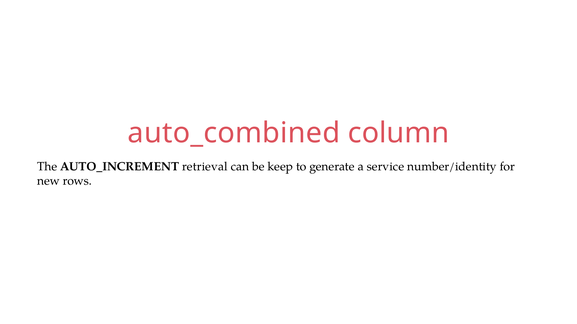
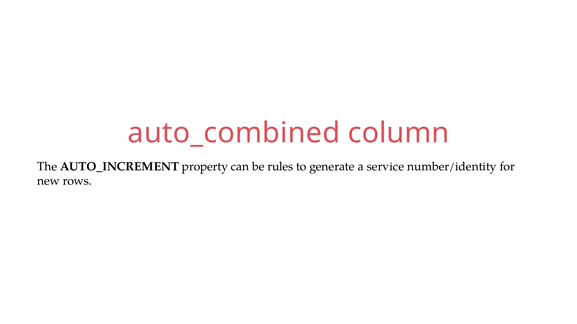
retrieval: retrieval -> property
keep: keep -> rules
